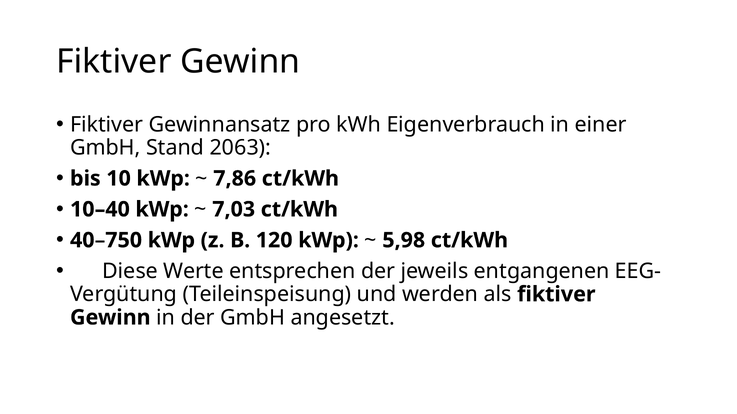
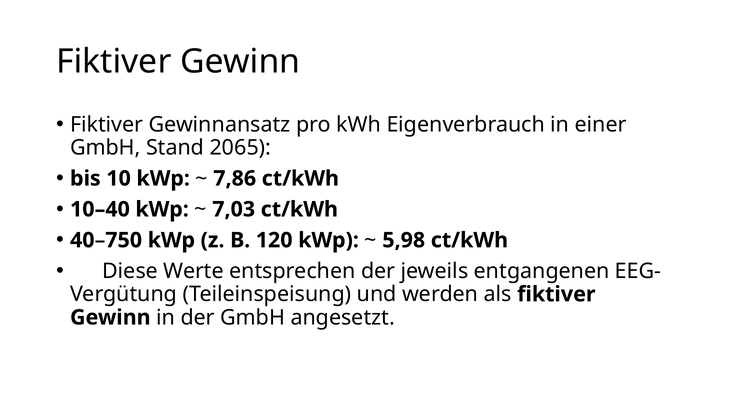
2063: 2063 -> 2065
